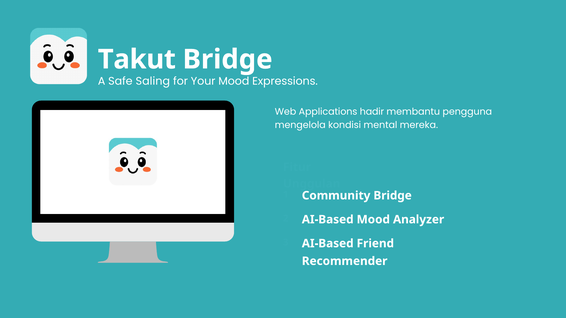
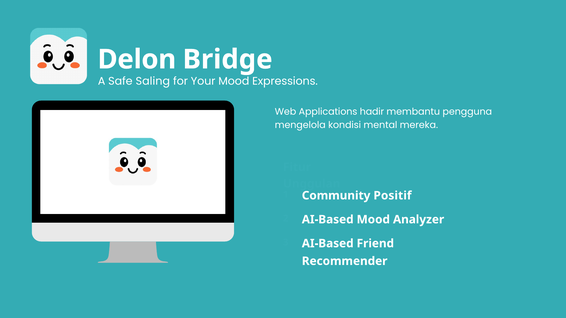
Takut: Takut -> Delon
Community Bridge: Bridge -> Positif
